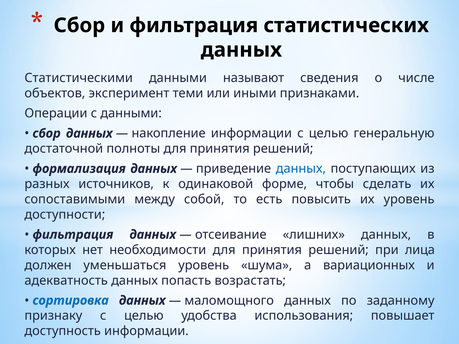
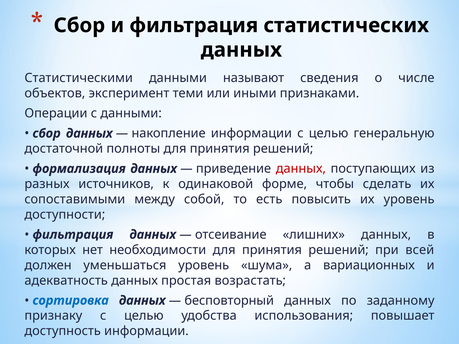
данных at (301, 169) colour: blue -> red
лица: лица -> всей
попасть: попасть -> простая
маломощного: маломощного -> бесповторный
